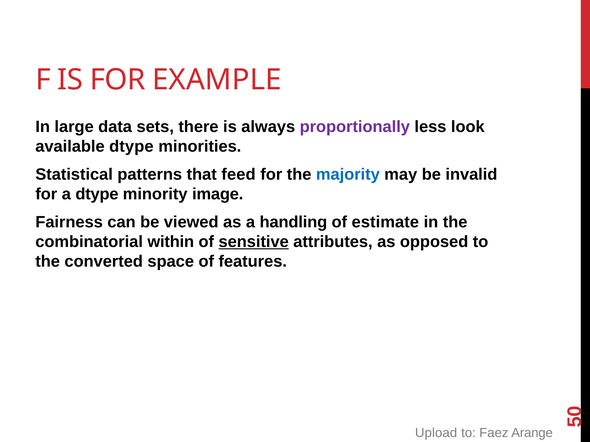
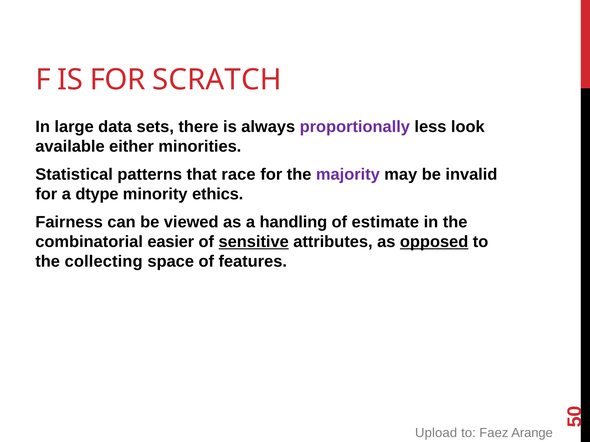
EXAMPLE: EXAMPLE -> SCRATCH
available dtype: dtype -> either
feed: feed -> race
majority colour: blue -> purple
image: image -> ethics
within: within -> easier
opposed underline: none -> present
converted: converted -> collecting
